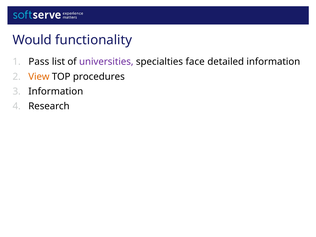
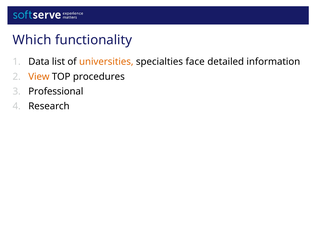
Would: Would -> Which
Pass: Pass -> Data
universities colour: purple -> orange
Information at (56, 91): Information -> Professional
